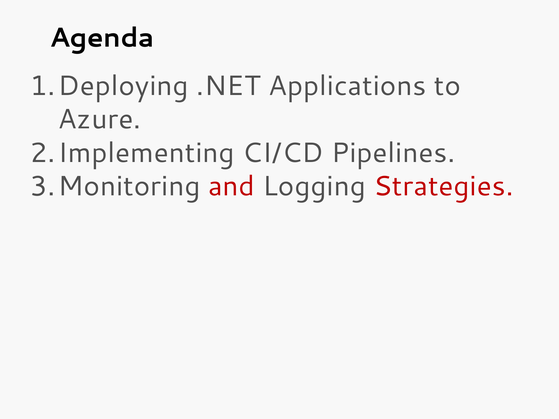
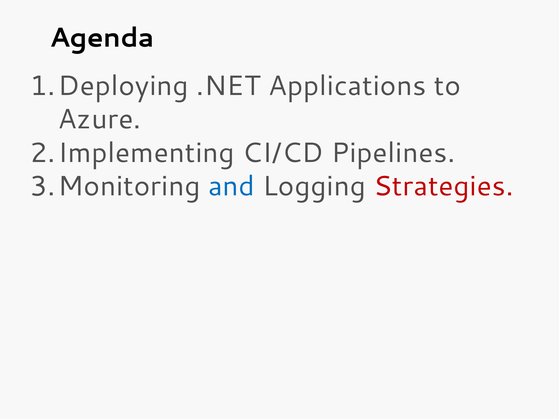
and colour: red -> blue
